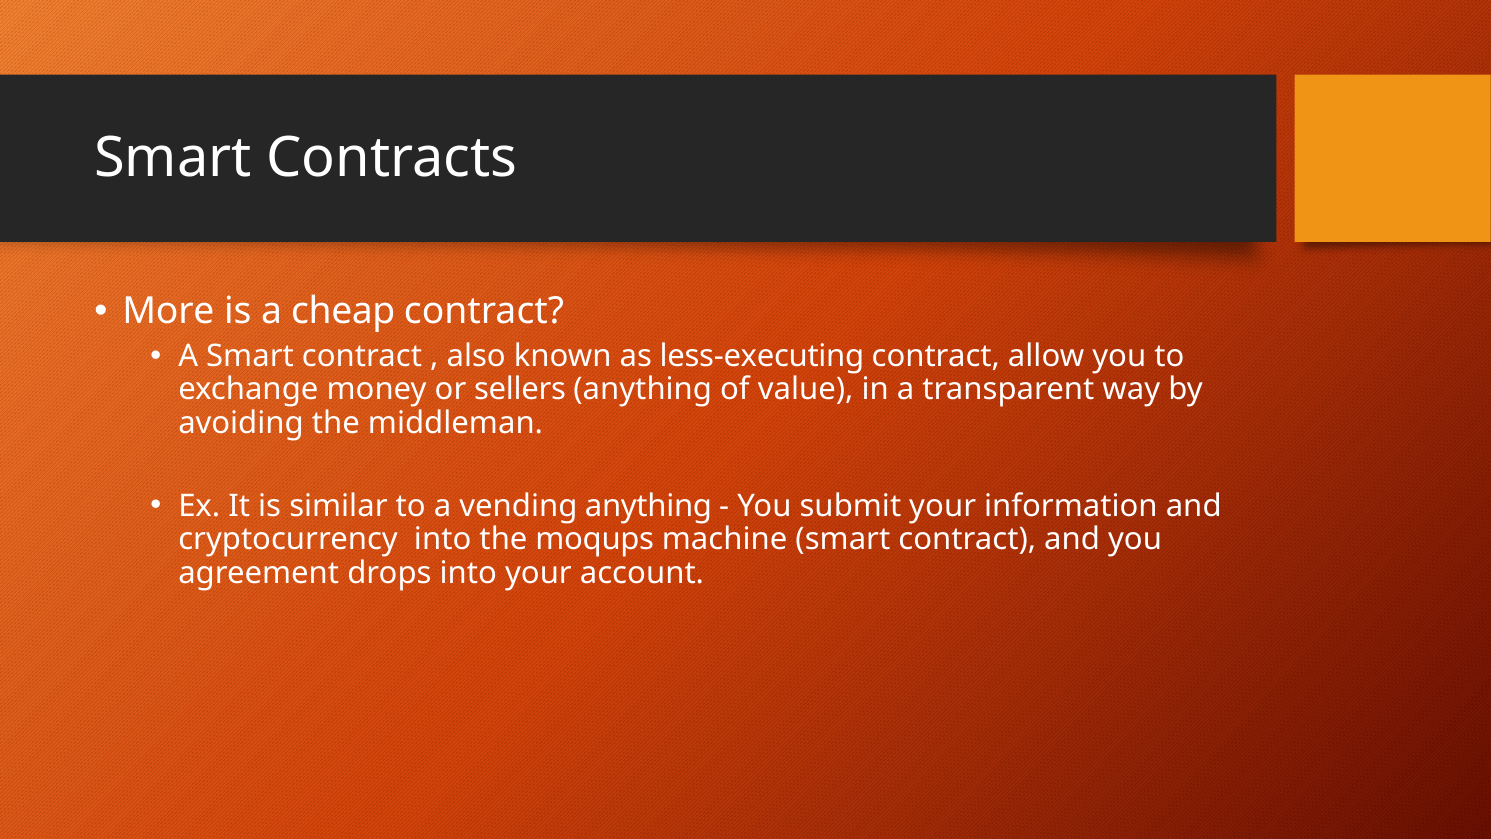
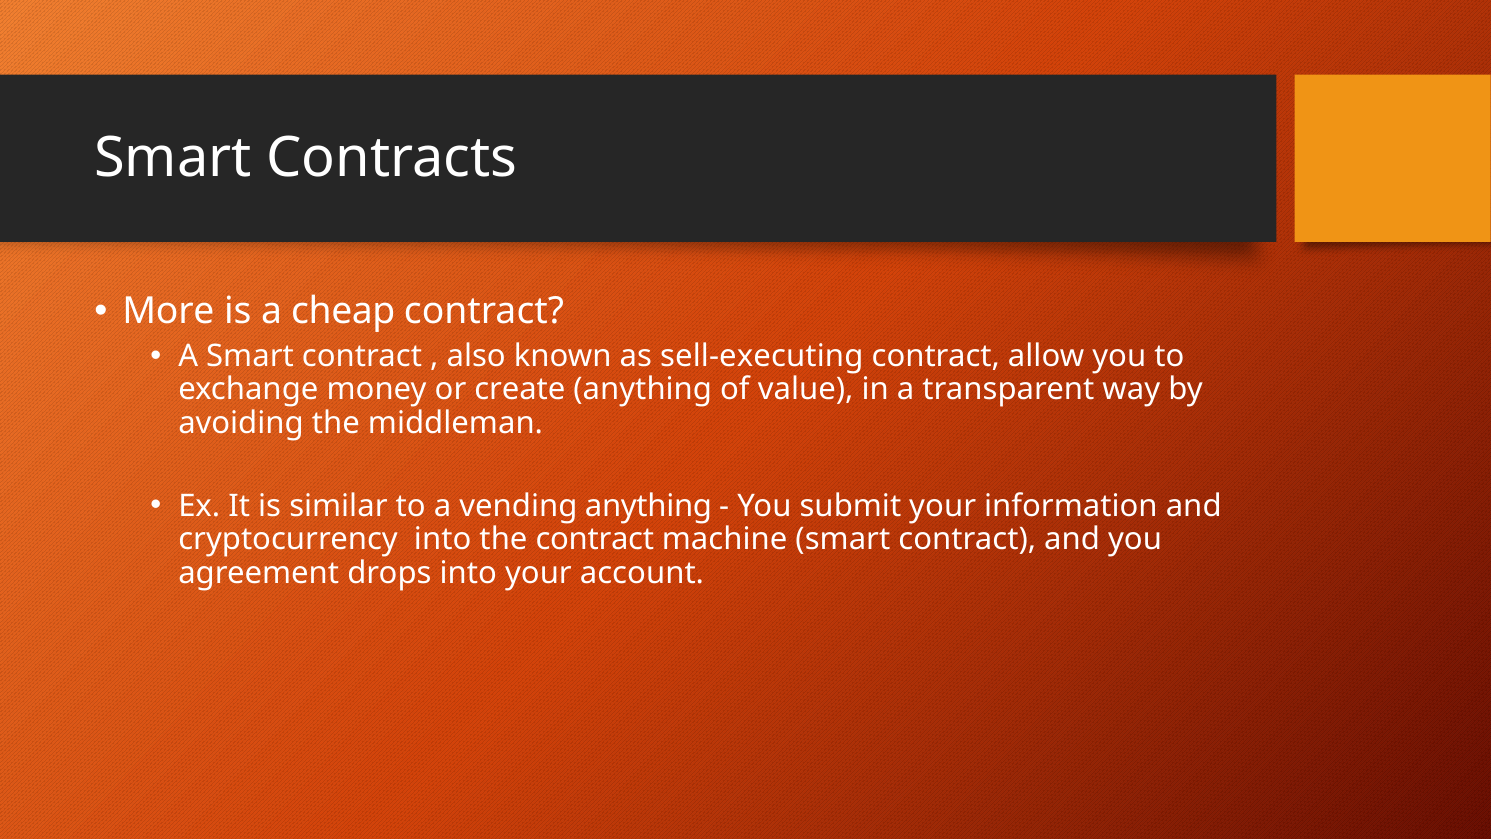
less-executing: less-executing -> sell-executing
sellers: sellers -> create
the moqups: moqups -> contract
